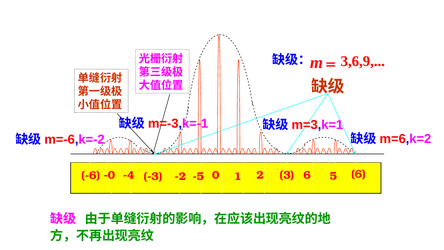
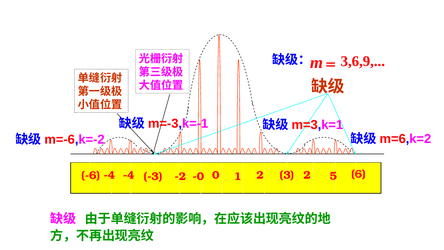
-0 at (110, 175): -0 -> -4
0 6: 6 -> 2
-5: -5 -> -0
